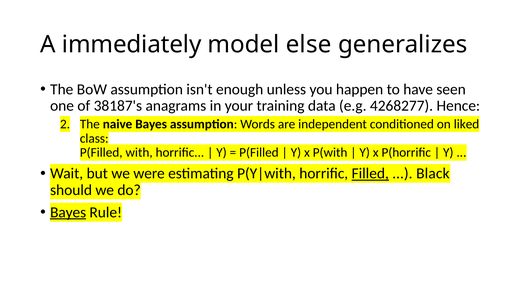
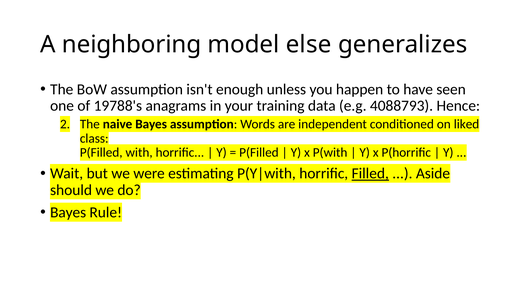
immediately: immediately -> neighboring
38187's: 38187's -> 19788's
4268277: 4268277 -> 4088793
Black: Black -> Aside
Bayes at (68, 212) underline: present -> none
